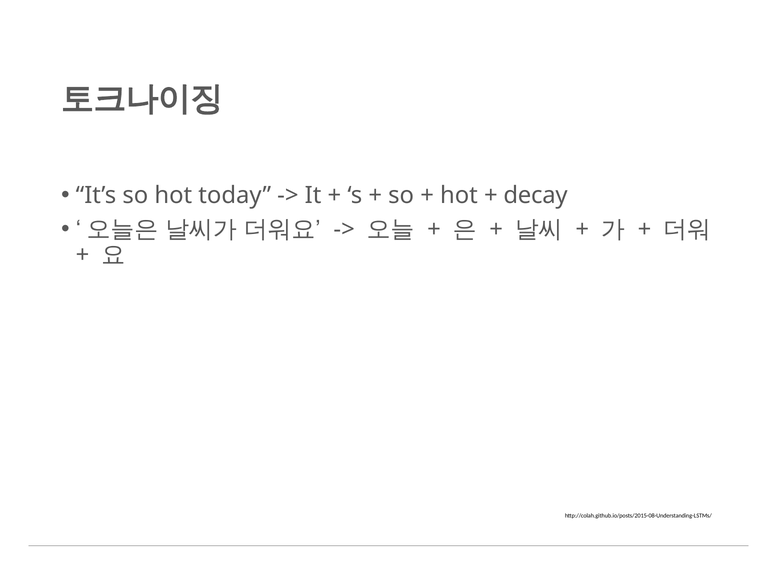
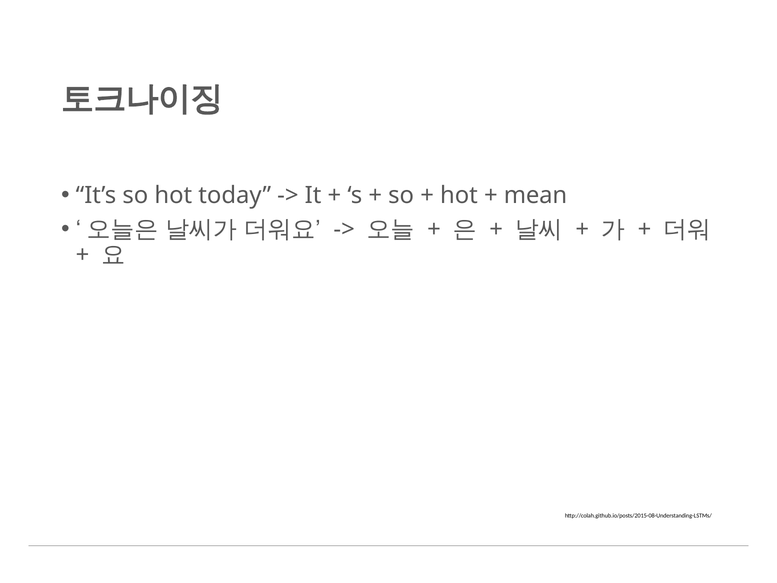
decay: decay -> mean
